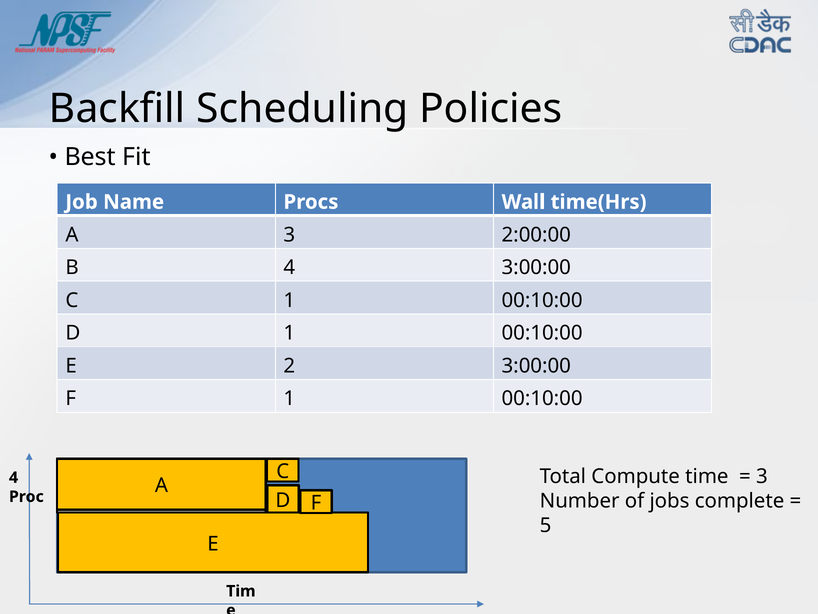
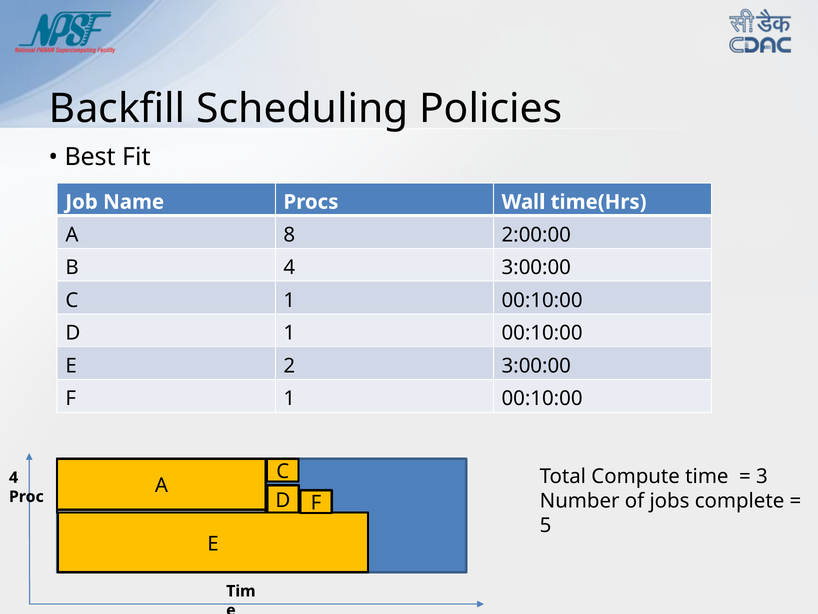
A 3: 3 -> 8
